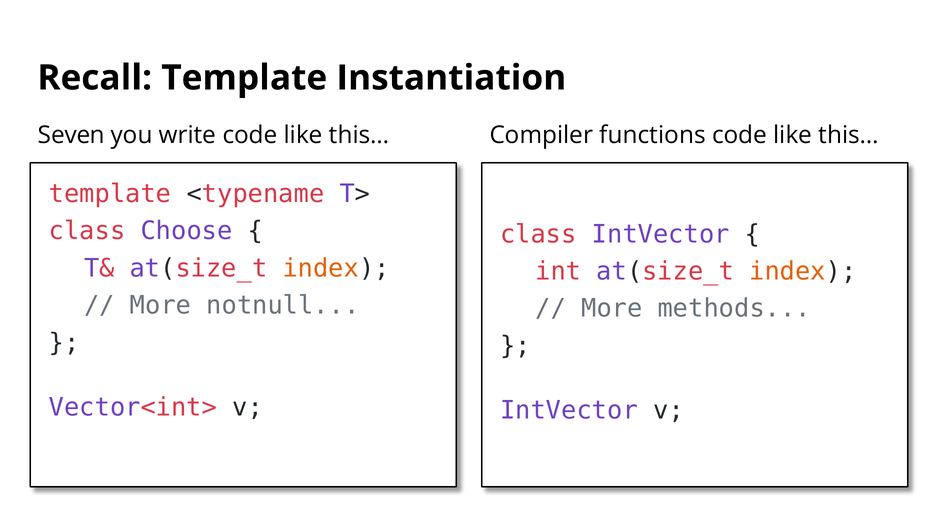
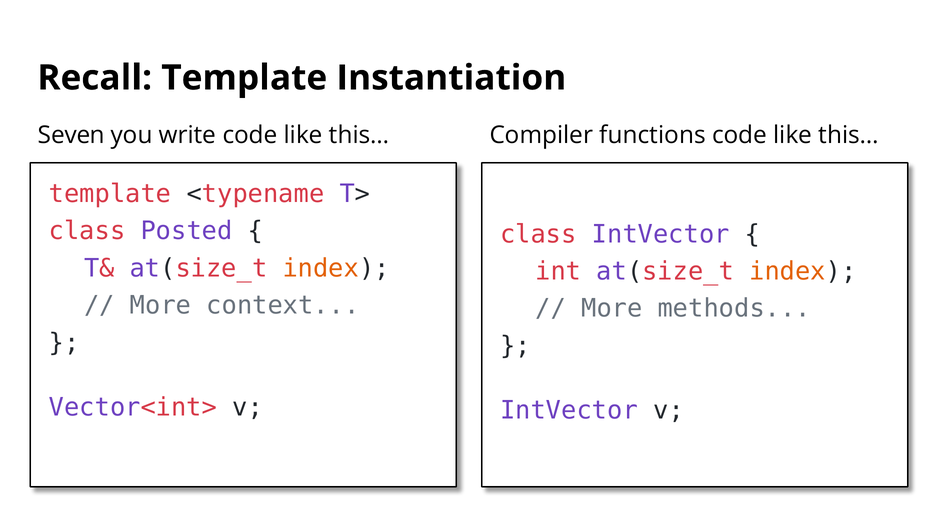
Choose: Choose -> Posted
notnull: notnull -> context
